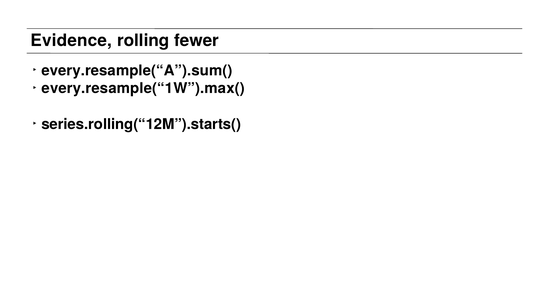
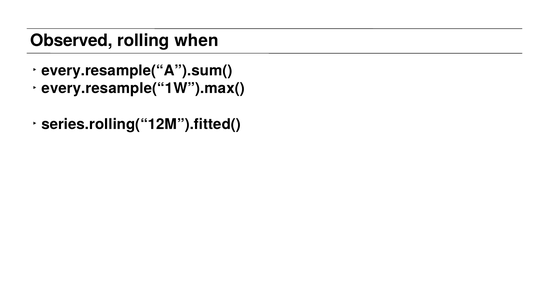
Evidence: Evidence -> Observed
fewer: fewer -> when
series.rolling(“12M”).starts(: series.rolling(“12M”).starts( -> series.rolling(“12M”).fitted(
